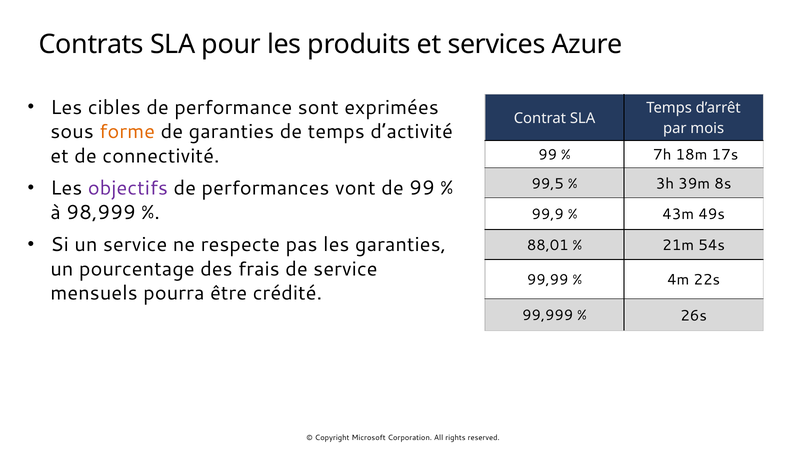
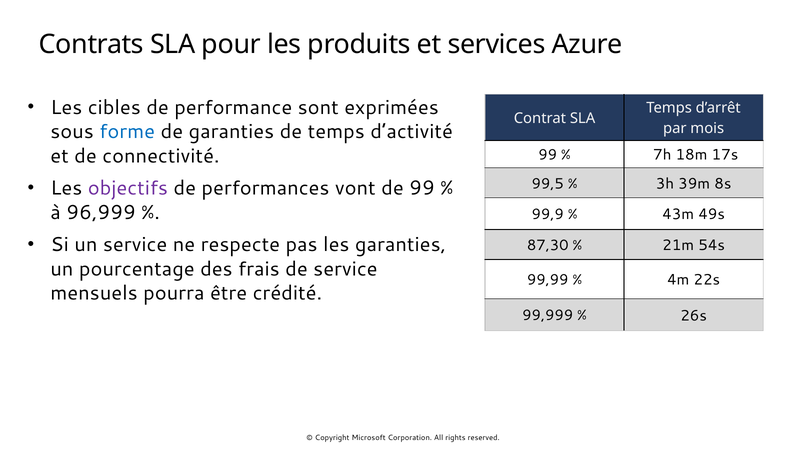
forme colour: orange -> blue
98,999: 98,999 -> 96,999
88,01: 88,01 -> 87,30
